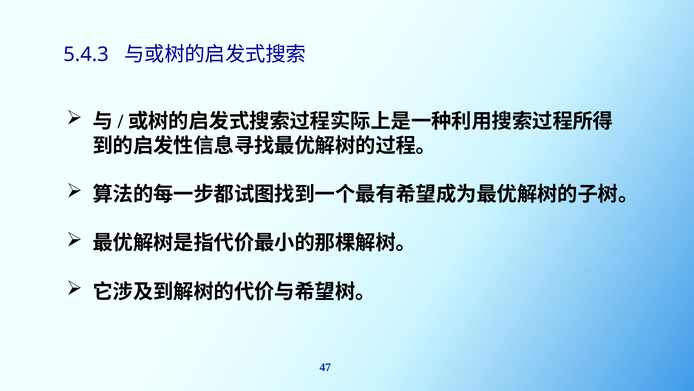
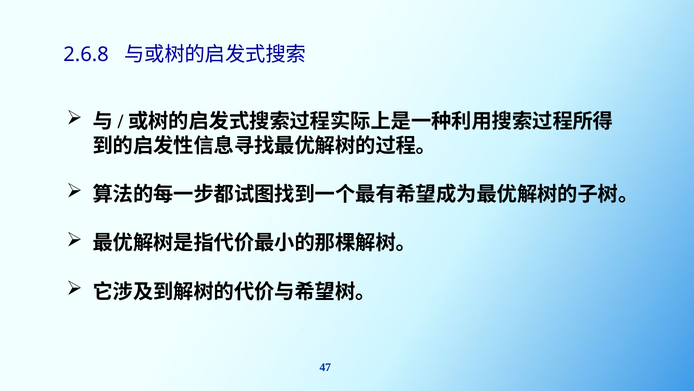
5.4.3: 5.4.3 -> 2.6.8
